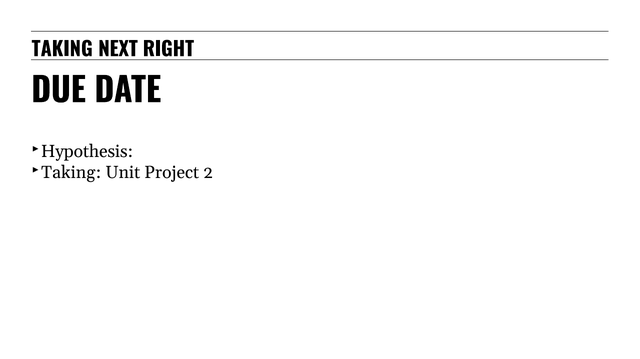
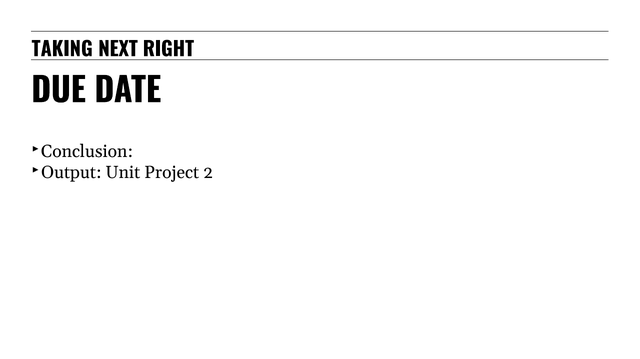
Hypothesis: Hypothesis -> Conclusion
Taking at (71, 173): Taking -> Output
